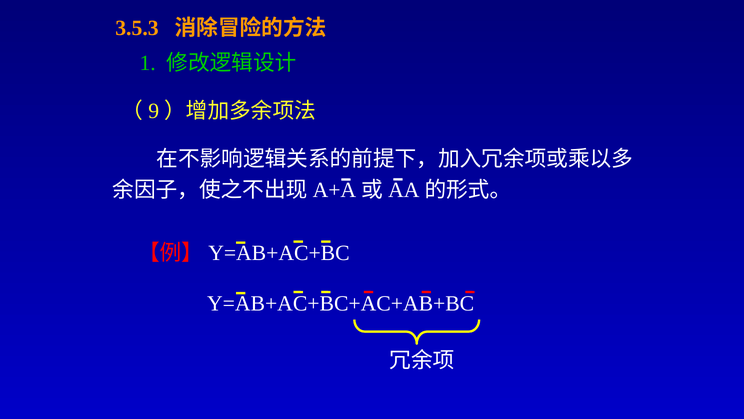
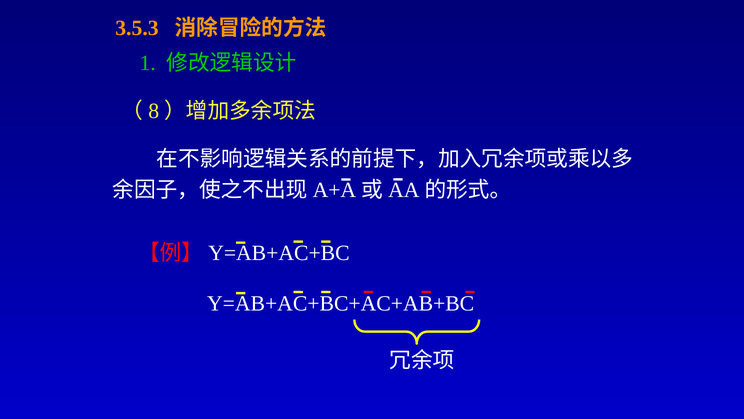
9: 9 -> 8
